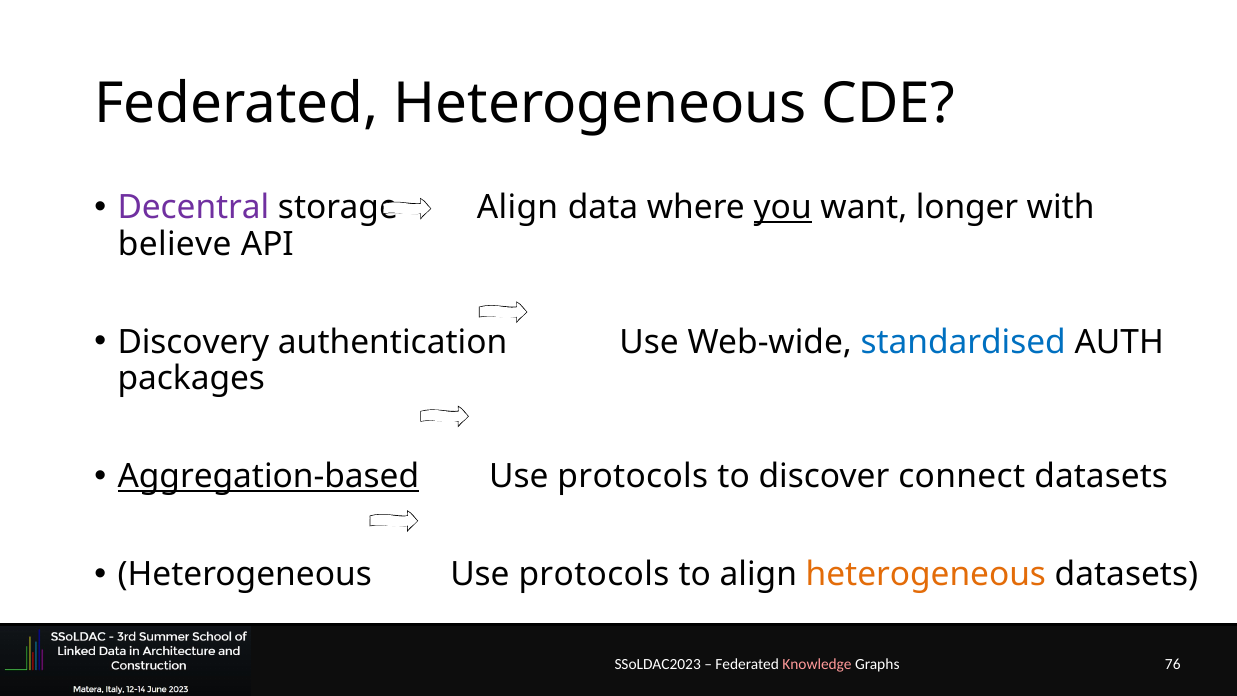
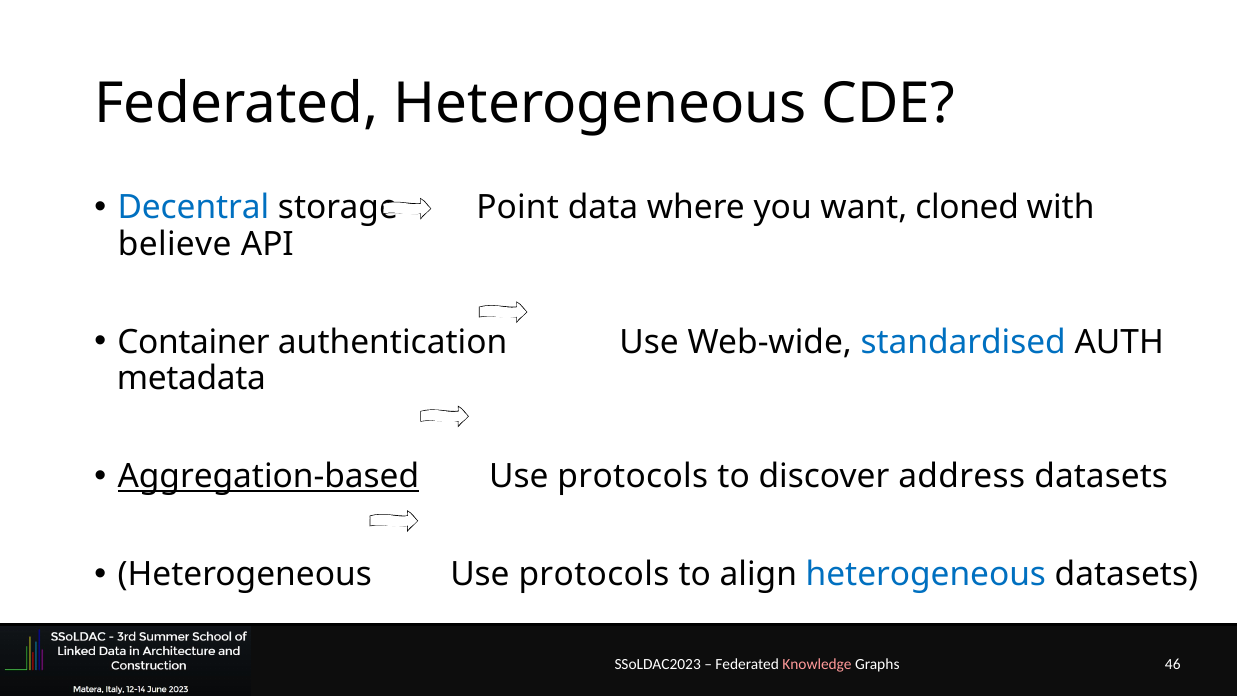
Decentral colour: purple -> blue
storage Align: Align -> Point
you underline: present -> none
longer: longer -> cloned
Discovery: Discovery -> Container
packages: packages -> metadata
connect: connect -> address
heterogeneous at (926, 574) colour: orange -> blue
76: 76 -> 46
